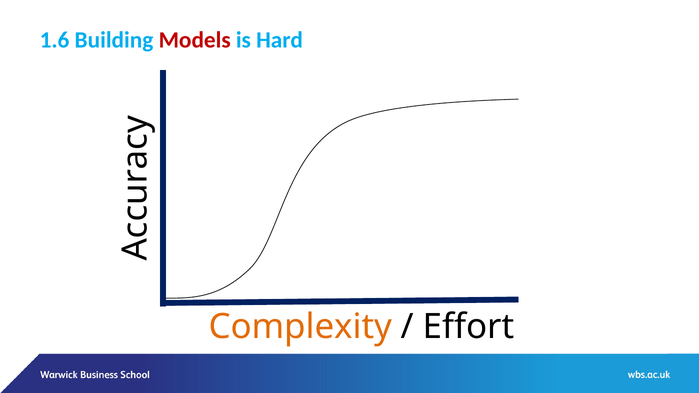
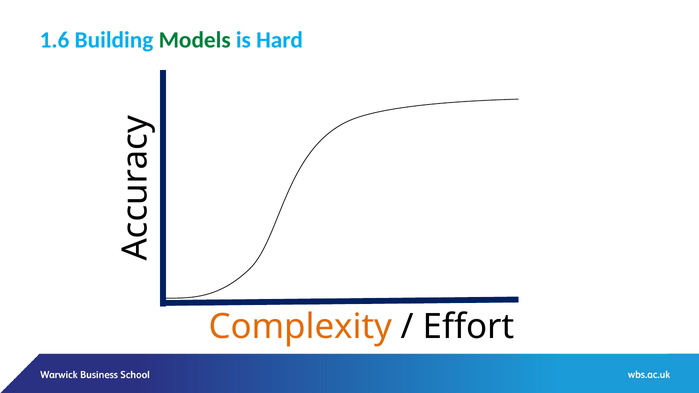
Models colour: red -> green
